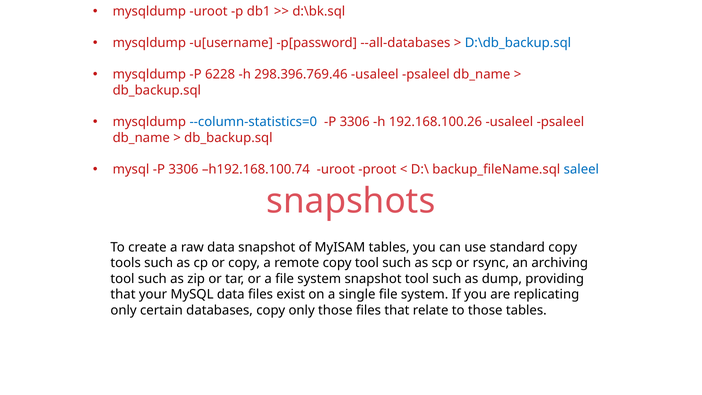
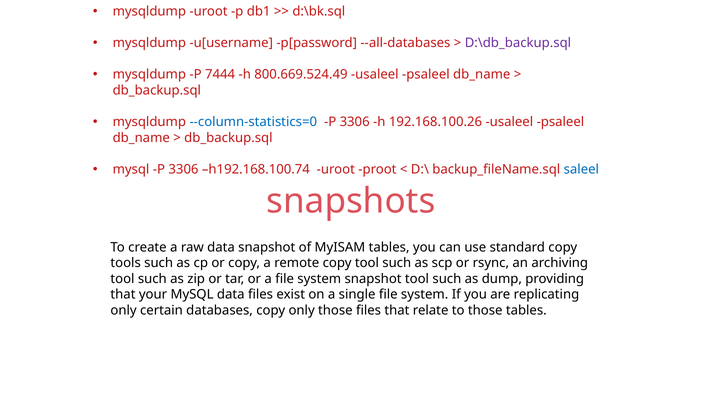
D:\db_backup.sql colour: blue -> purple
6228: 6228 -> 7444
298.396.769.46: 298.396.769.46 -> 800.669.524.49
